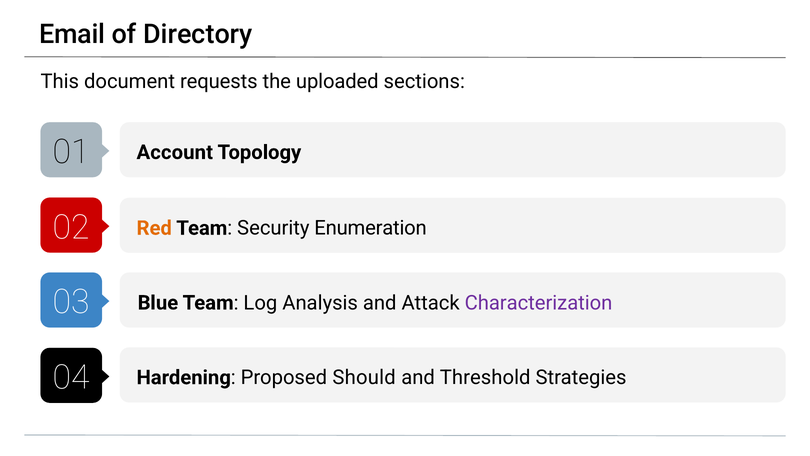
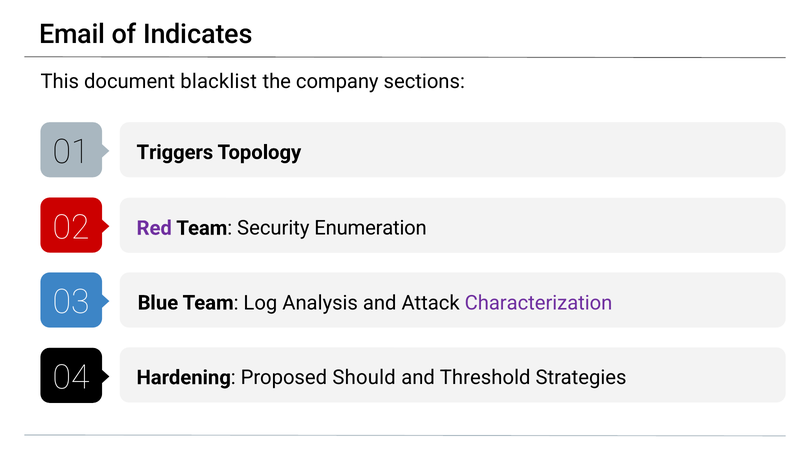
Directory: Directory -> Indicates
requests: requests -> blacklist
uploaded: uploaded -> company
Account: Account -> Triggers
Red colour: orange -> purple
